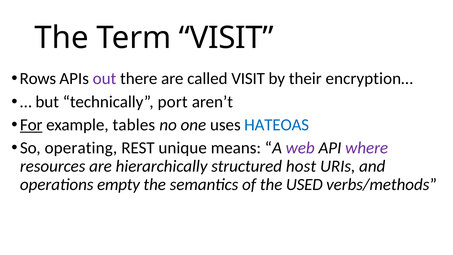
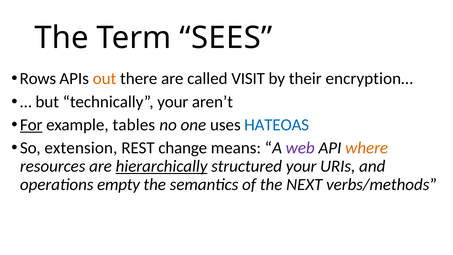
Term VISIT: VISIT -> SEES
out colour: purple -> orange
technically port: port -> your
operating: operating -> extension
unique: unique -> change
where colour: purple -> orange
hierarchically underline: none -> present
structured host: host -> your
USED: USED -> NEXT
